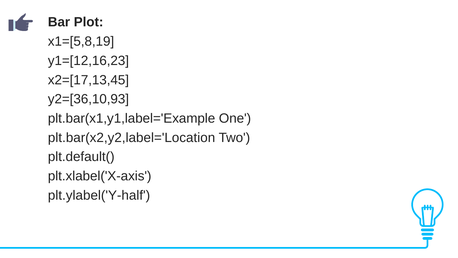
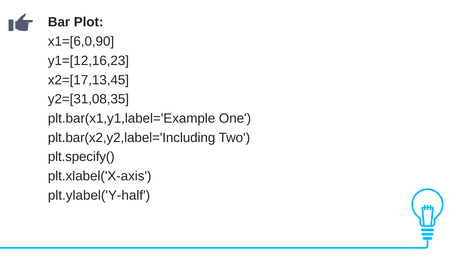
x1=[5,8,19: x1=[5,8,19 -> x1=[6,0,90
y2=[36,10,93: y2=[36,10,93 -> y2=[31,08,35
plt.bar(x2,y2,label='Location: plt.bar(x2,y2,label='Location -> plt.bar(x2,y2,label='Including
plt.default(: plt.default( -> plt.specify(
